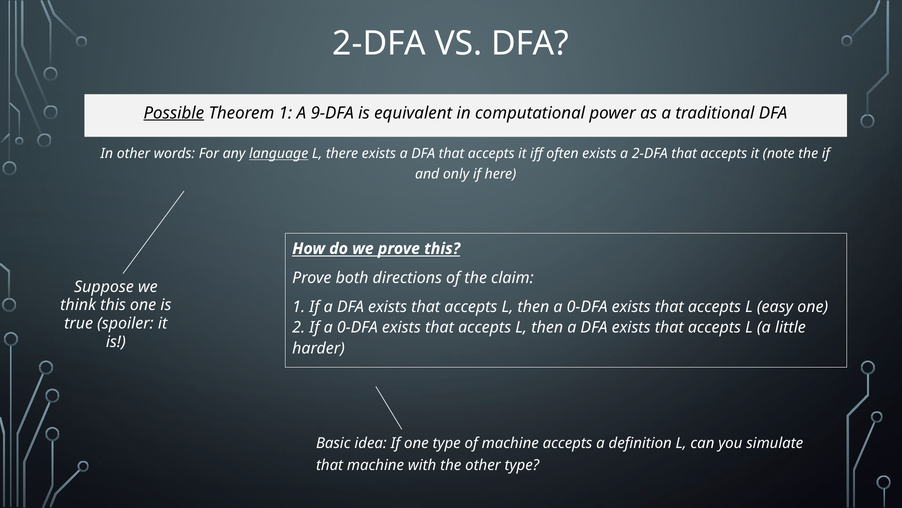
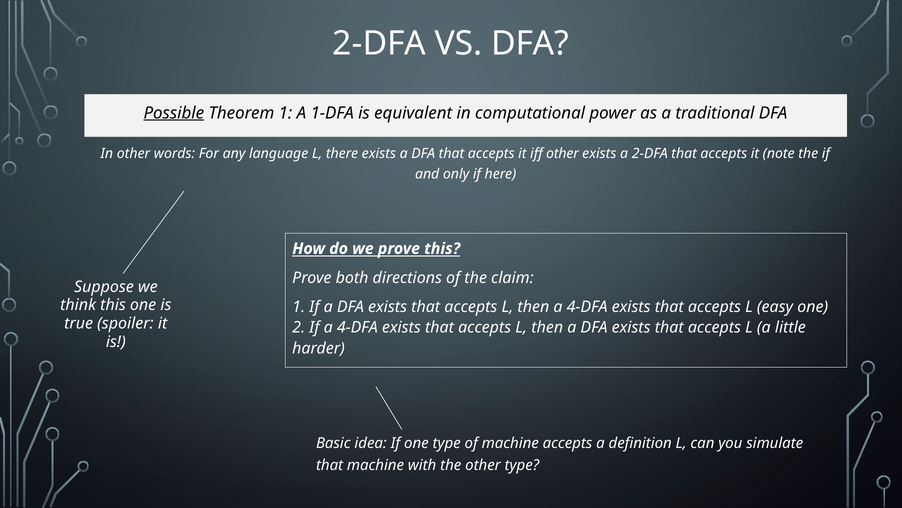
9-DFA: 9-DFA -> 1-DFA
language underline: present -> none
iff often: often -> other
then a 0-DFA: 0-DFA -> 4-DFA
If a 0-DFA: 0-DFA -> 4-DFA
